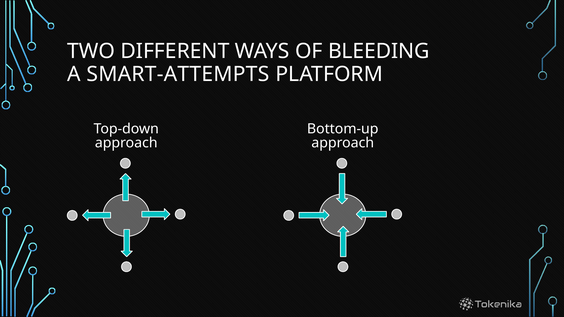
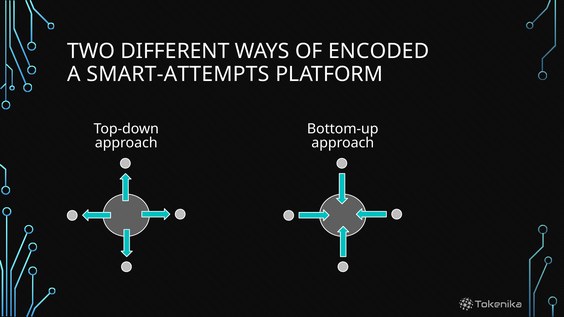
BLEEDING: BLEEDING -> ENCODED
